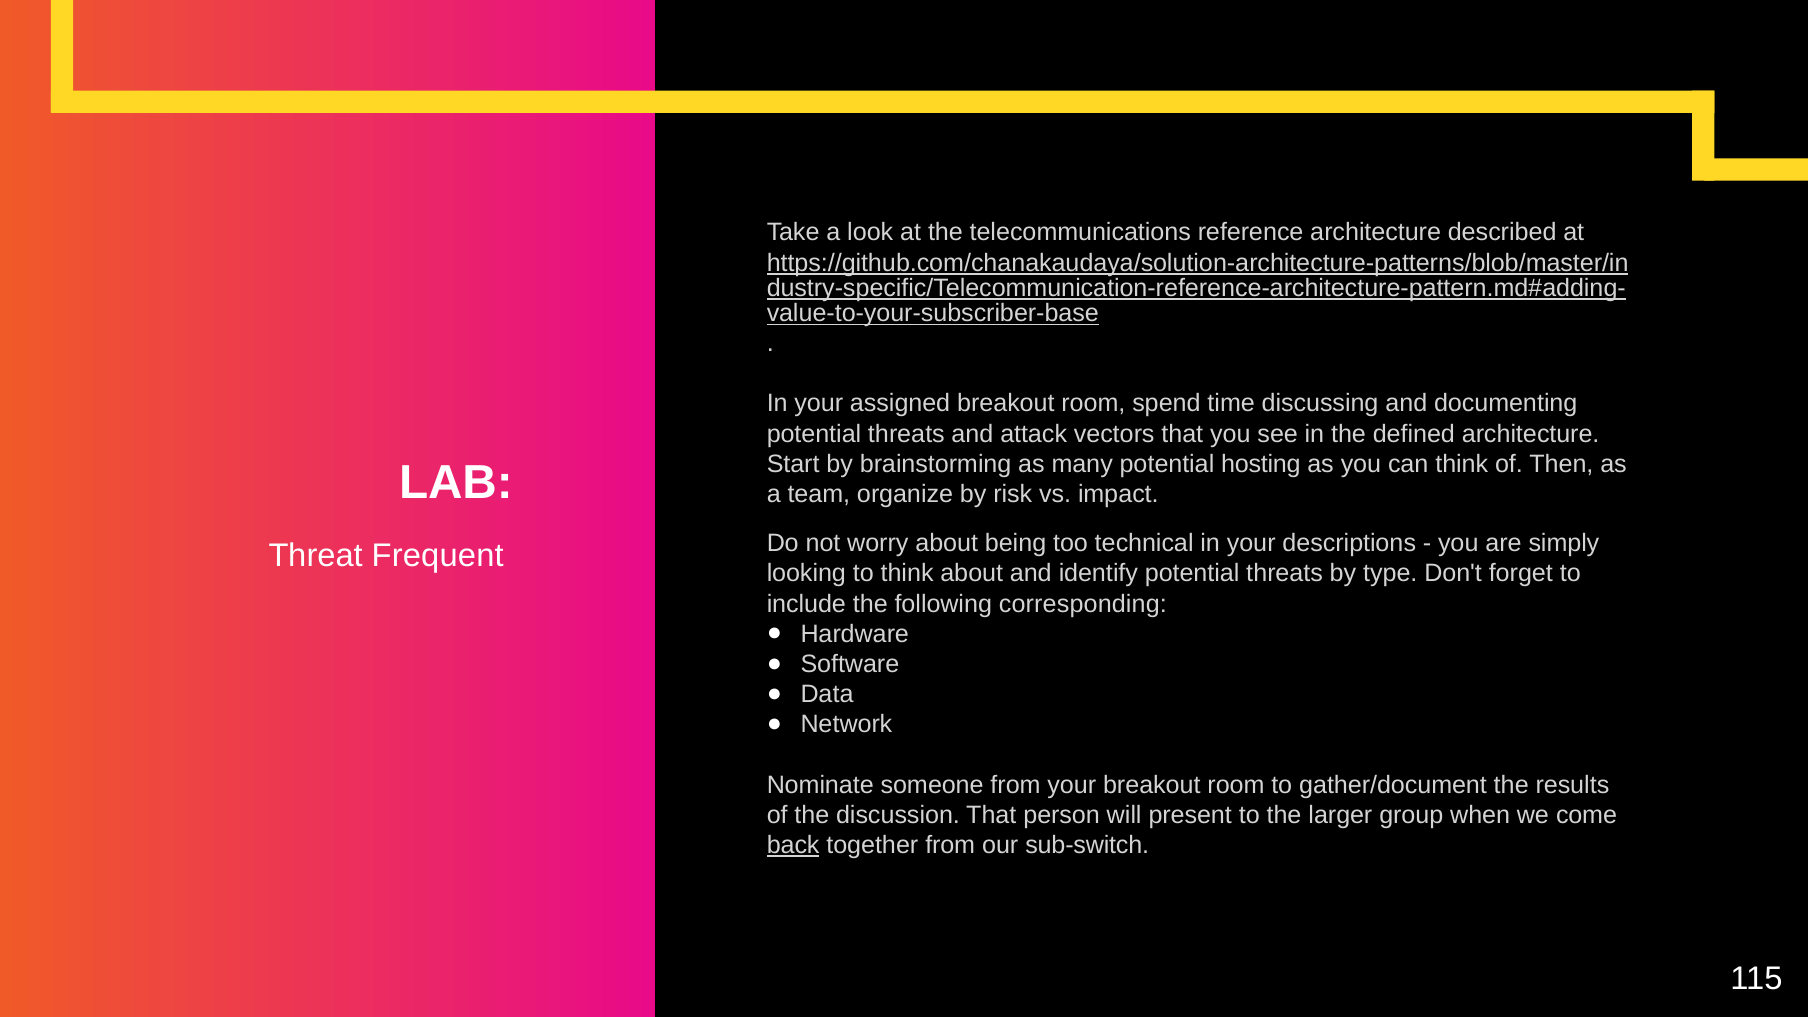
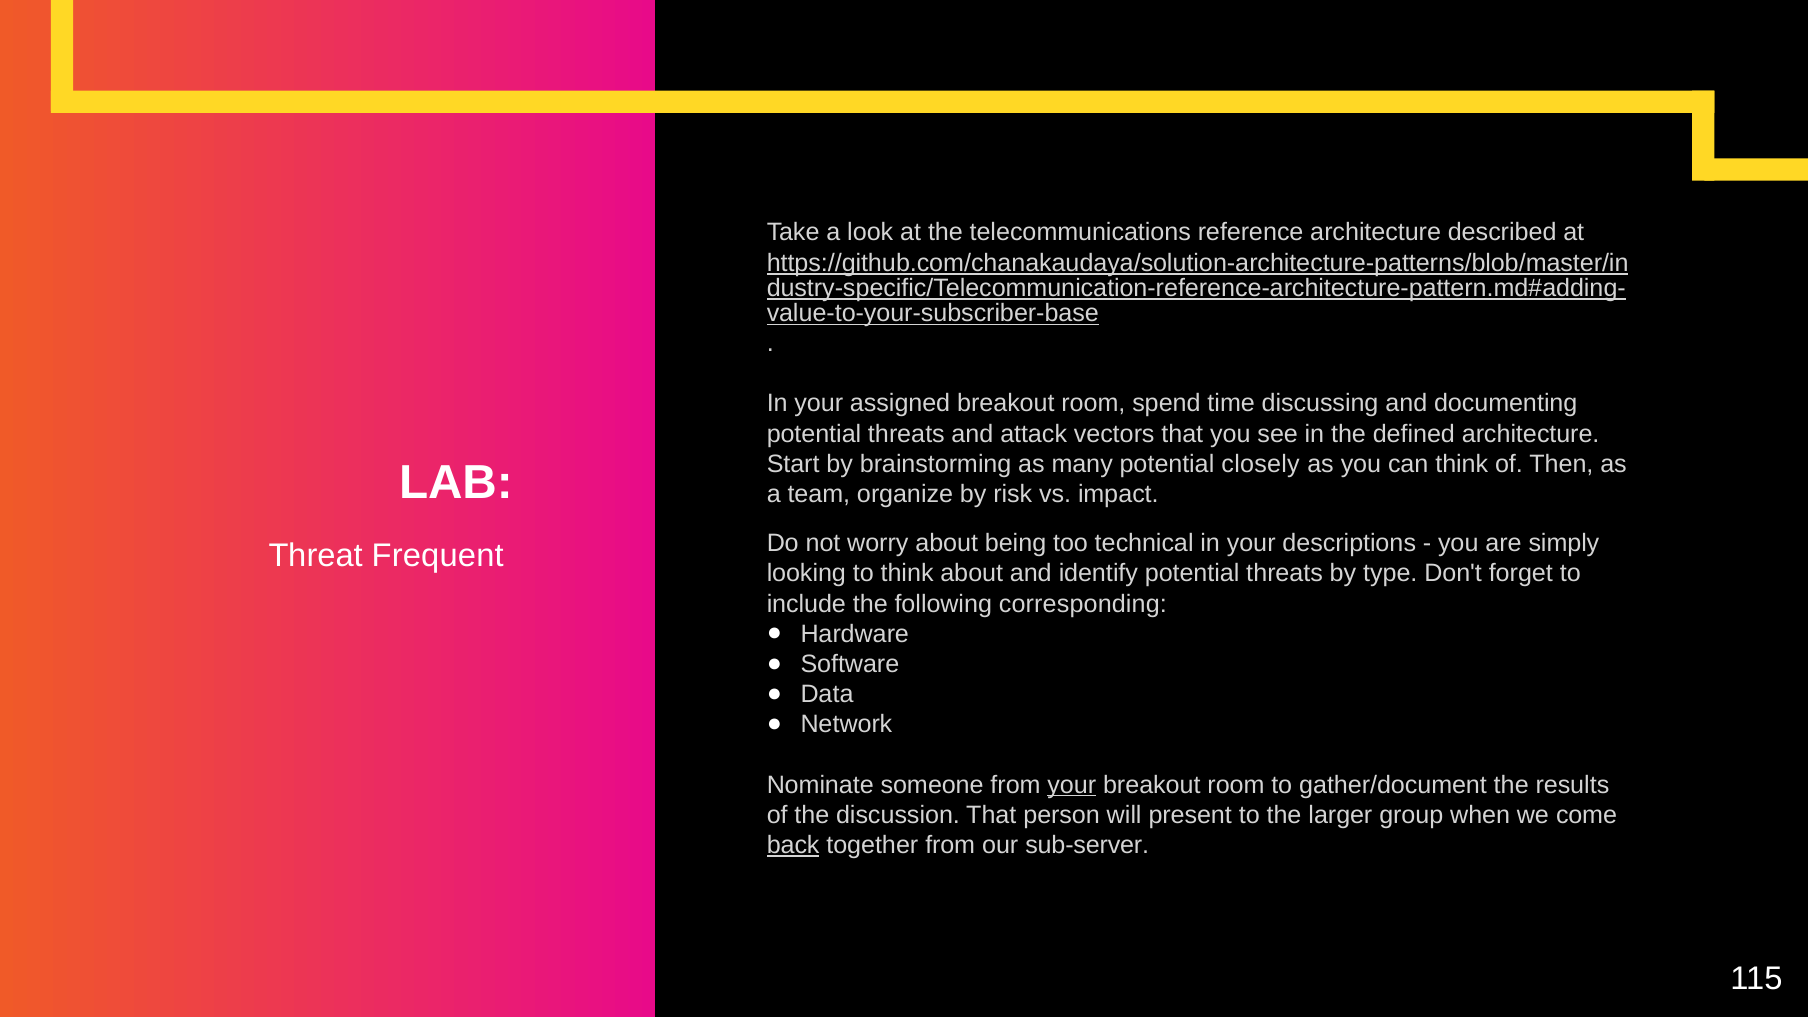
hosting: hosting -> closely
your at (1072, 785) underline: none -> present
sub-switch: sub-switch -> sub-server
